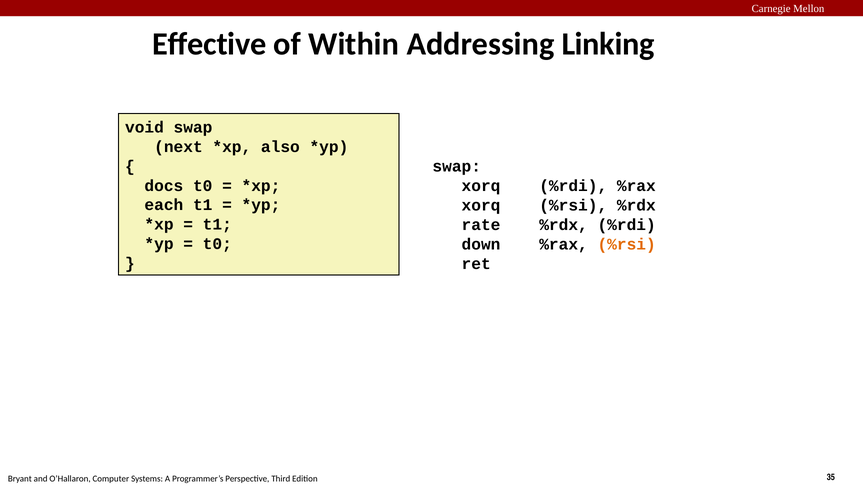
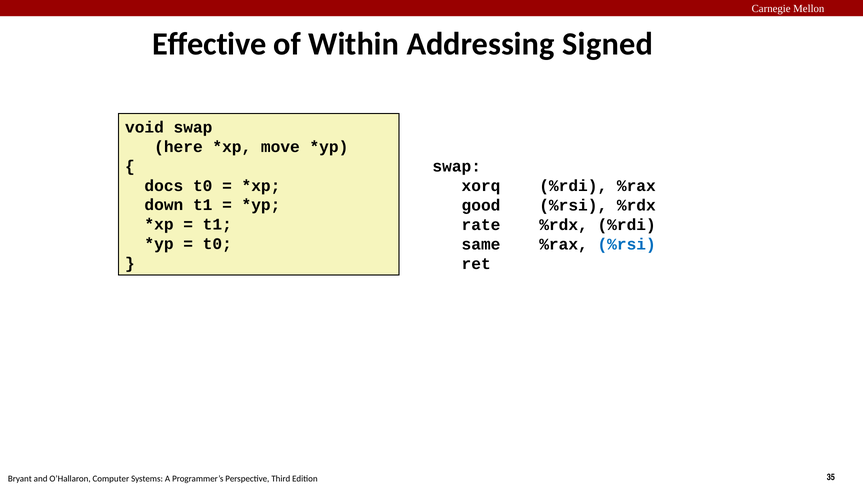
Linking: Linking -> Signed
next: next -> here
also: also -> move
each: each -> down
xorq at (481, 205): xorq -> good
down: down -> same
%rsi at (627, 244) colour: orange -> blue
